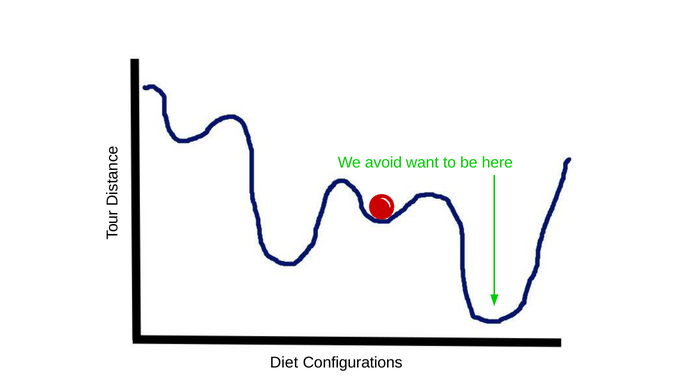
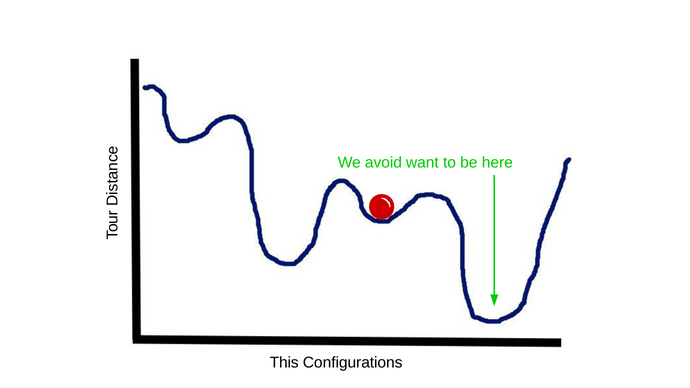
Diet: Diet -> This
